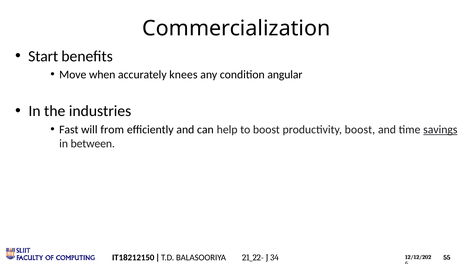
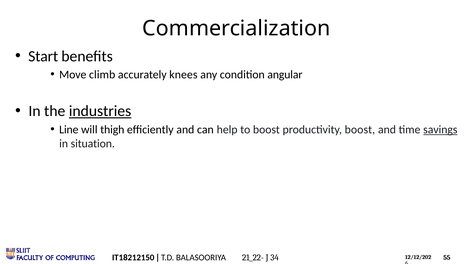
when: when -> climb
industries underline: none -> present
Fast: Fast -> Line
from: from -> thigh
between: between -> situation
